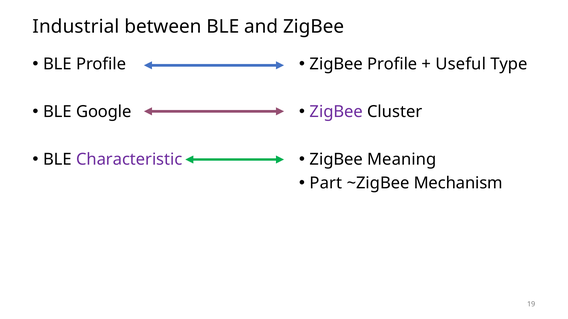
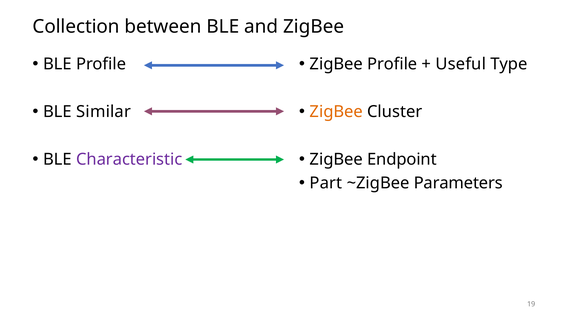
Industrial: Industrial -> Collection
Google: Google -> Similar
ZigBee at (336, 112) colour: purple -> orange
Meaning: Meaning -> Endpoint
Mechanism: Mechanism -> Parameters
